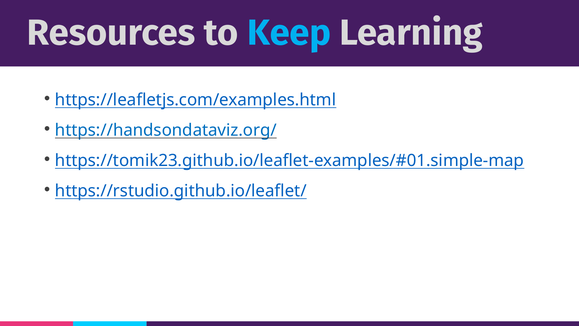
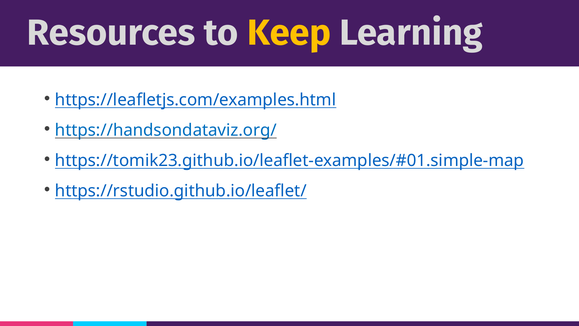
Keep colour: light blue -> yellow
